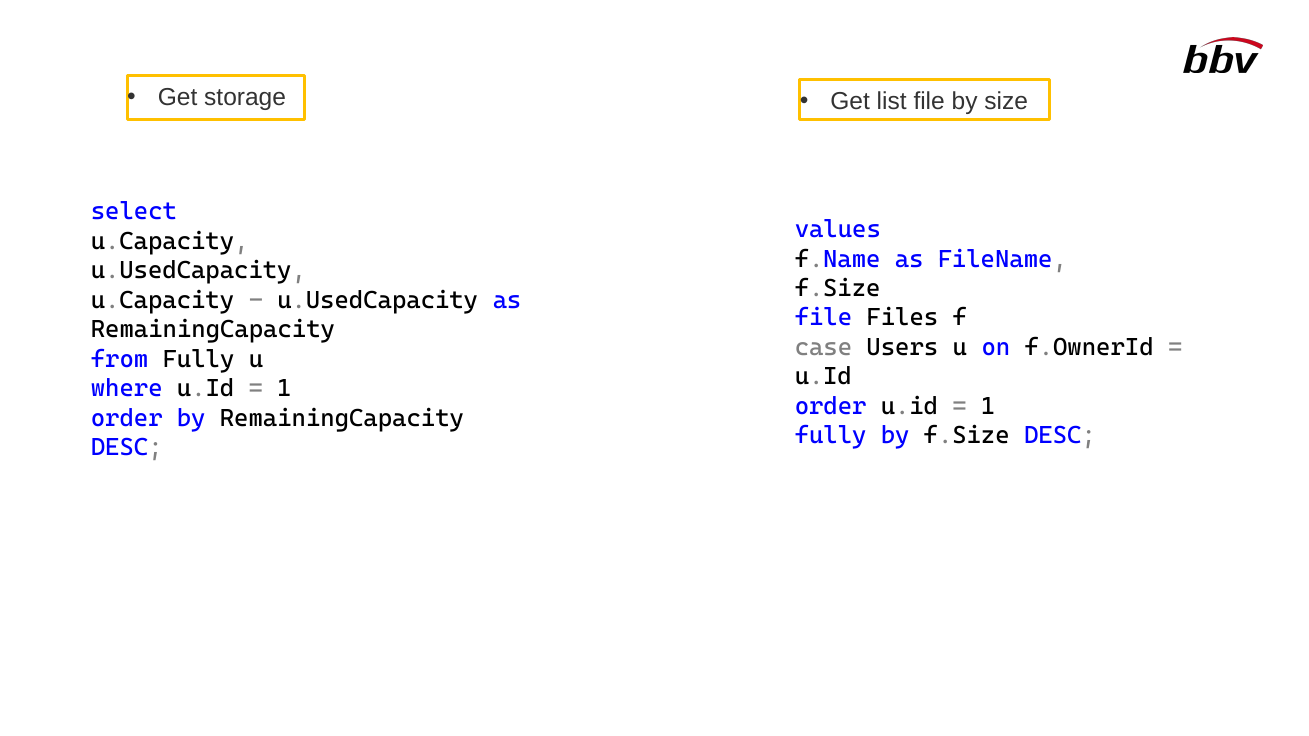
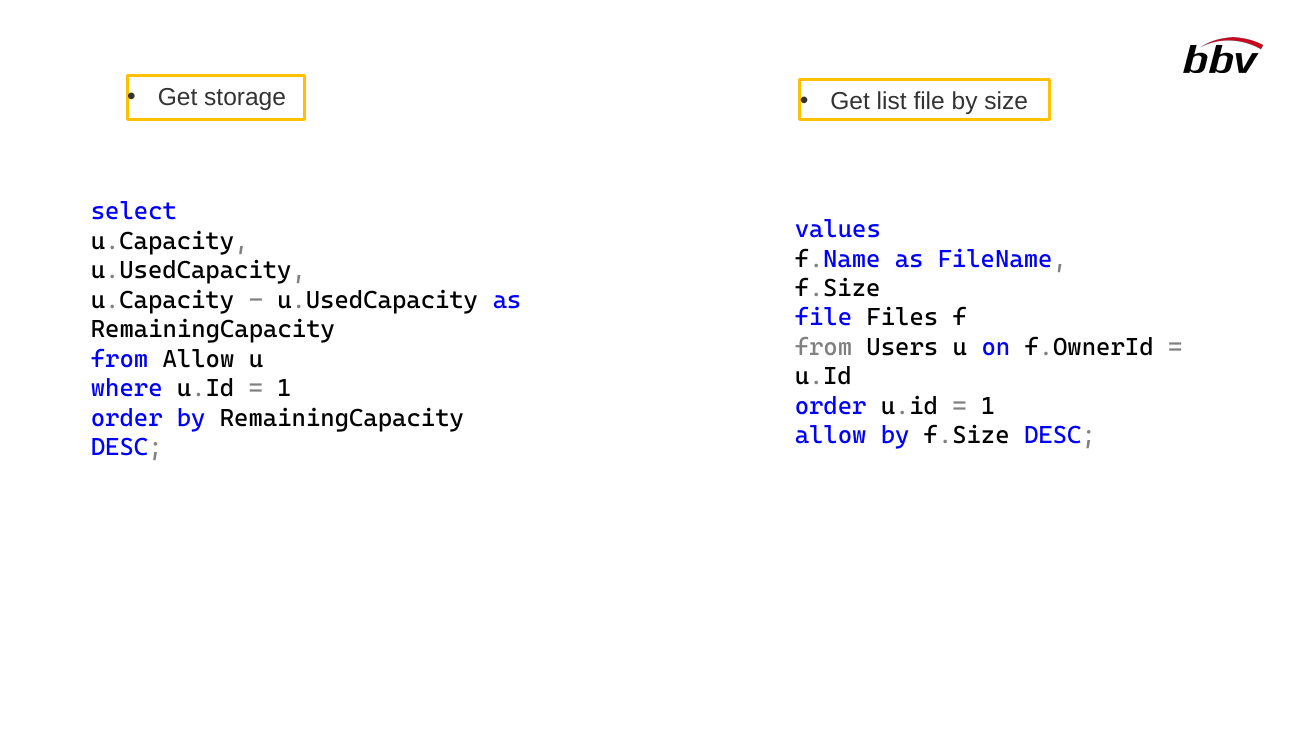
case at (823, 347): case -> from
from Fully: Fully -> Allow
fully at (831, 436): fully -> allow
